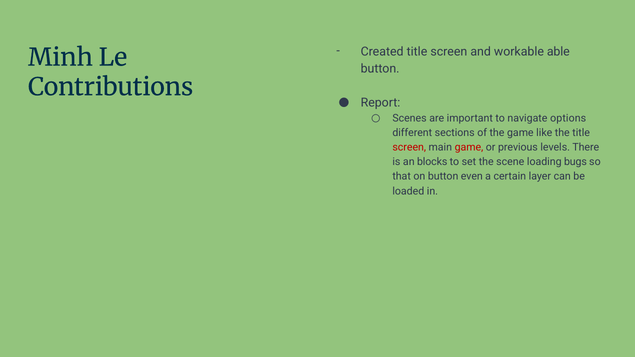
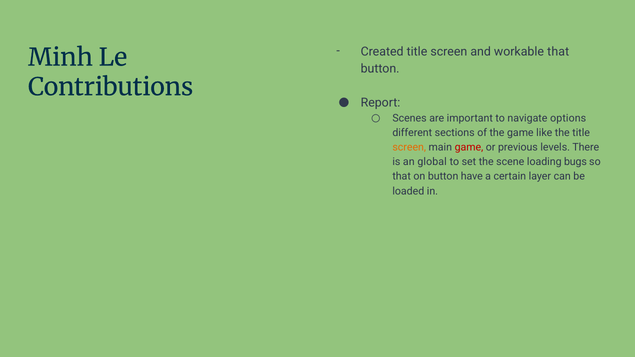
workable able: able -> that
screen at (409, 147) colour: red -> orange
blocks: blocks -> global
even: even -> have
